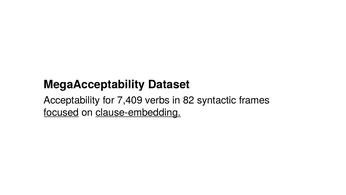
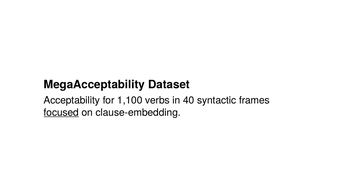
7,409: 7,409 -> 1,100
82: 82 -> 40
clause-embedding underline: present -> none
